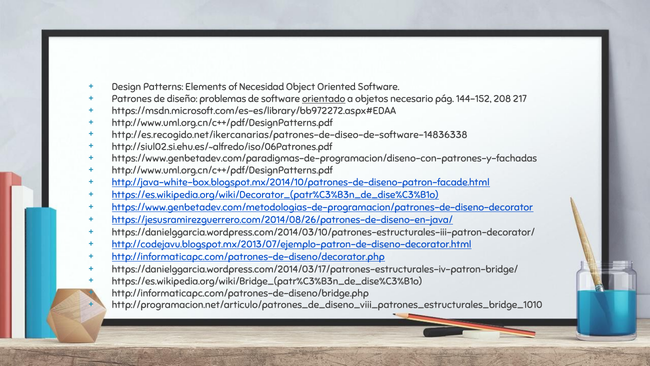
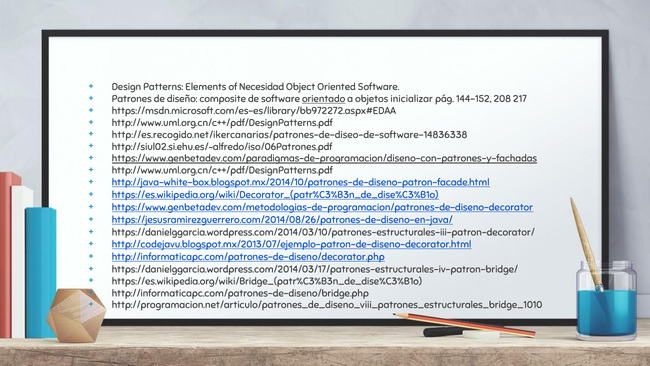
problemas: problemas -> composite
necesario: necesario -> inicializar
https://www.genbetadev.com/paradigmas-de-programacion/diseno-con-patrones-y-fachadas underline: none -> present
